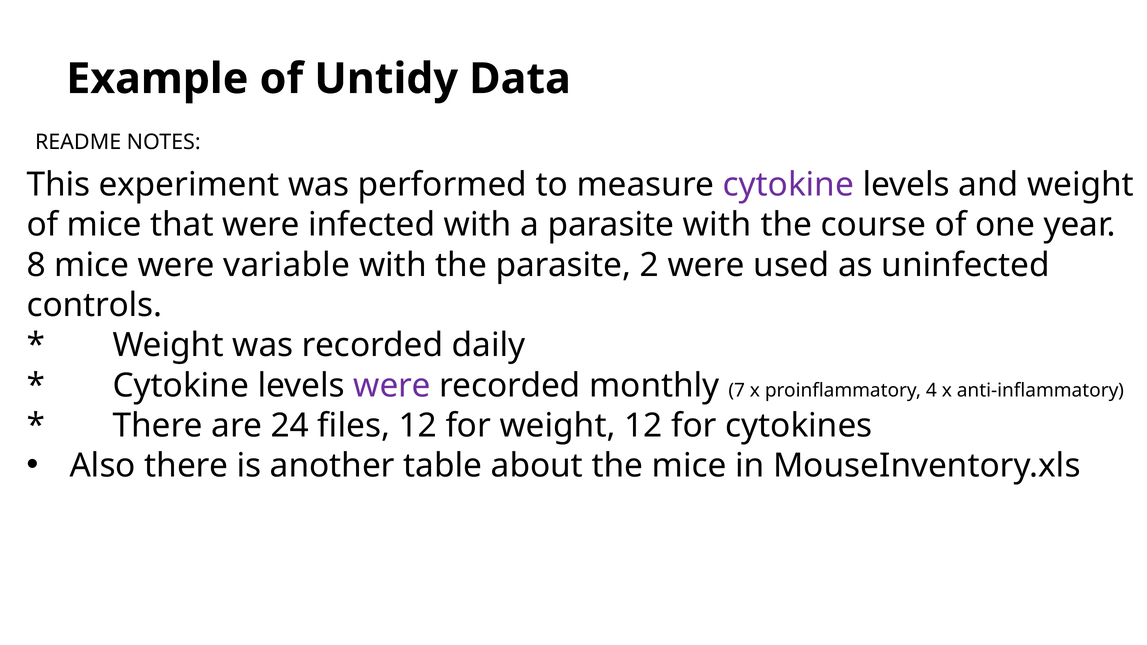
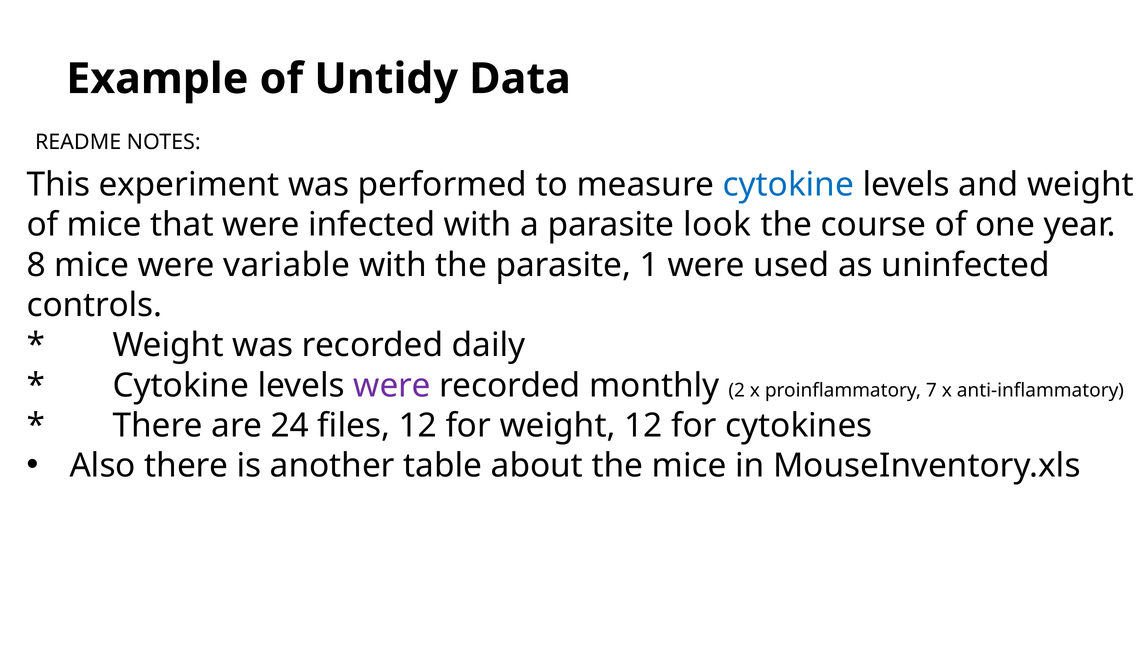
cytokine at (788, 185) colour: purple -> blue
parasite with: with -> look
2: 2 -> 1
7: 7 -> 2
4: 4 -> 7
